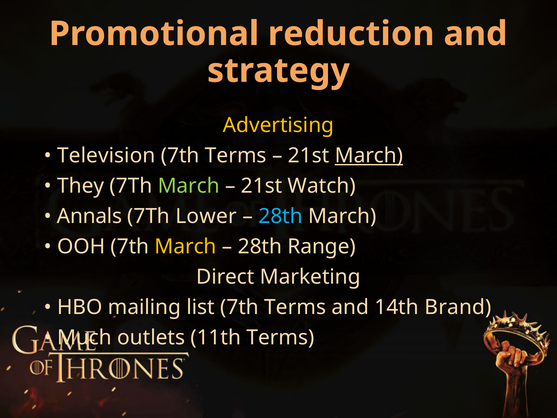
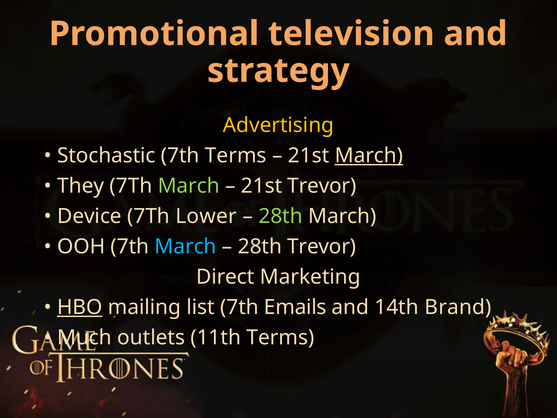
reduction: reduction -> television
Television: Television -> Stochastic
21st Watch: Watch -> Trevor
Annals: Annals -> Device
28th at (281, 216) colour: light blue -> light green
March at (186, 246) colour: yellow -> light blue
28th Range: Range -> Trevor
HBO underline: none -> present
list 7th Terms: Terms -> Emails
